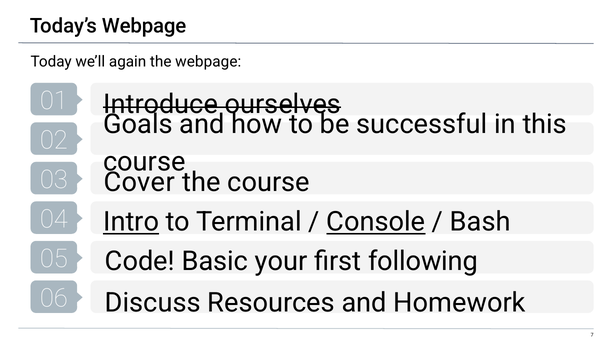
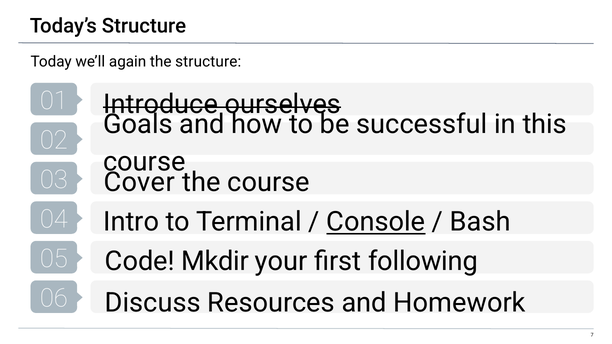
Today’s Webpage: Webpage -> Structure
the webpage: webpage -> structure
Intro underline: present -> none
Basic: Basic -> Mkdir
